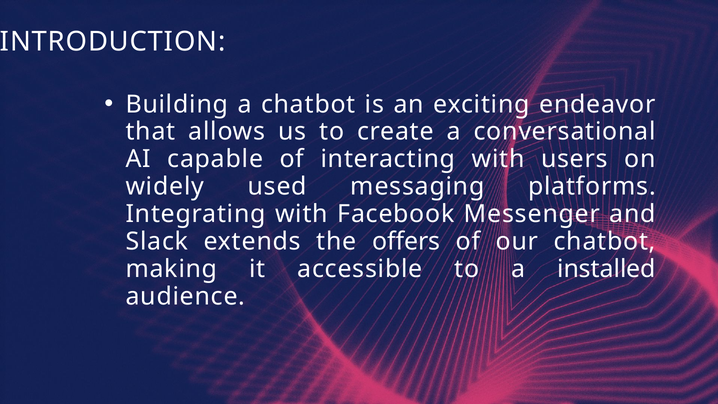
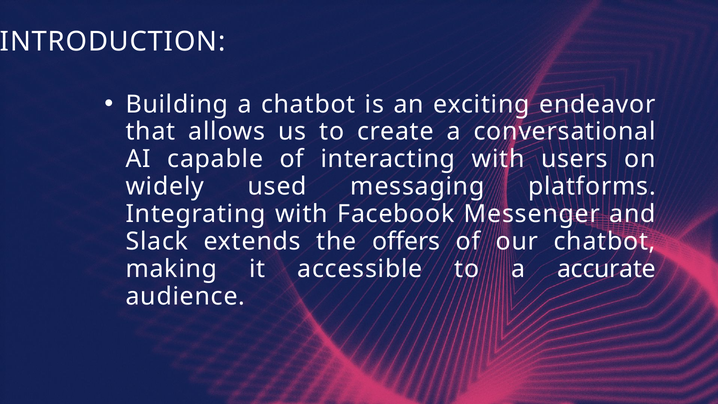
installed: installed -> accurate
